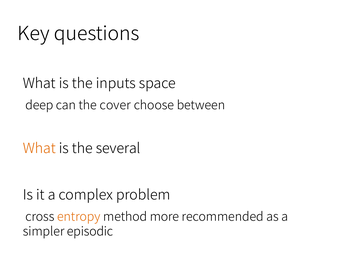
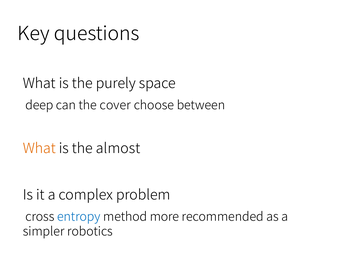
inputs: inputs -> purely
several: several -> almost
entropy colour: orange -> blue
episodic: episodic -> robotics
